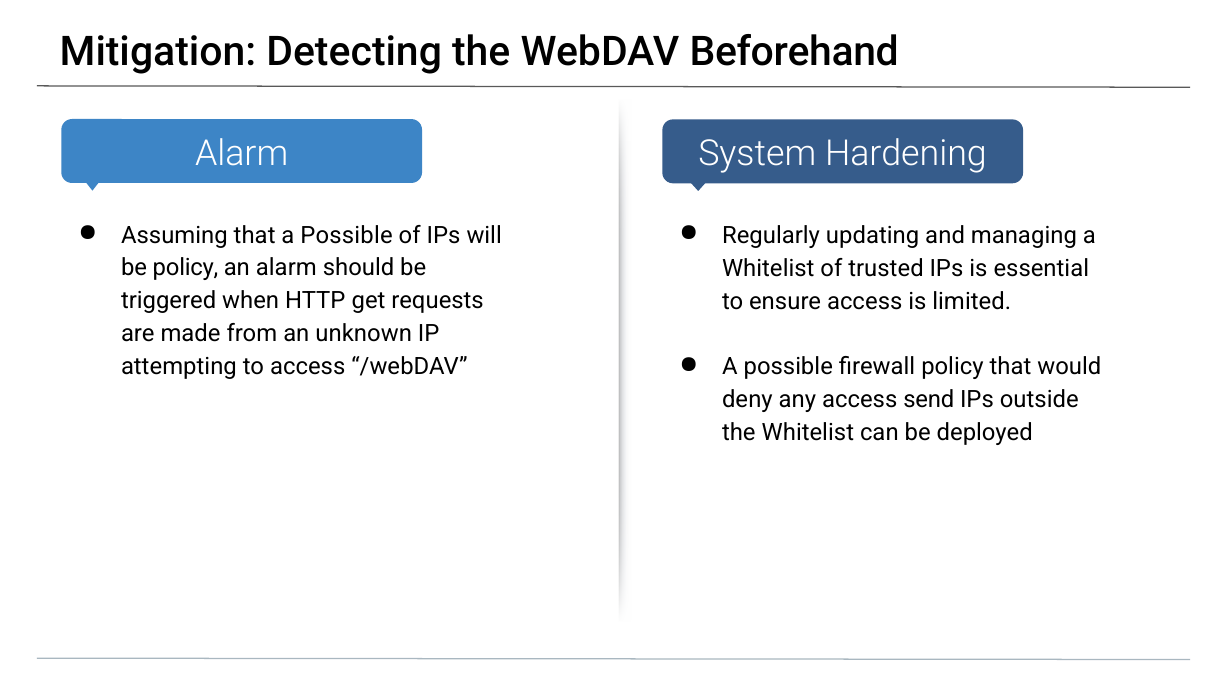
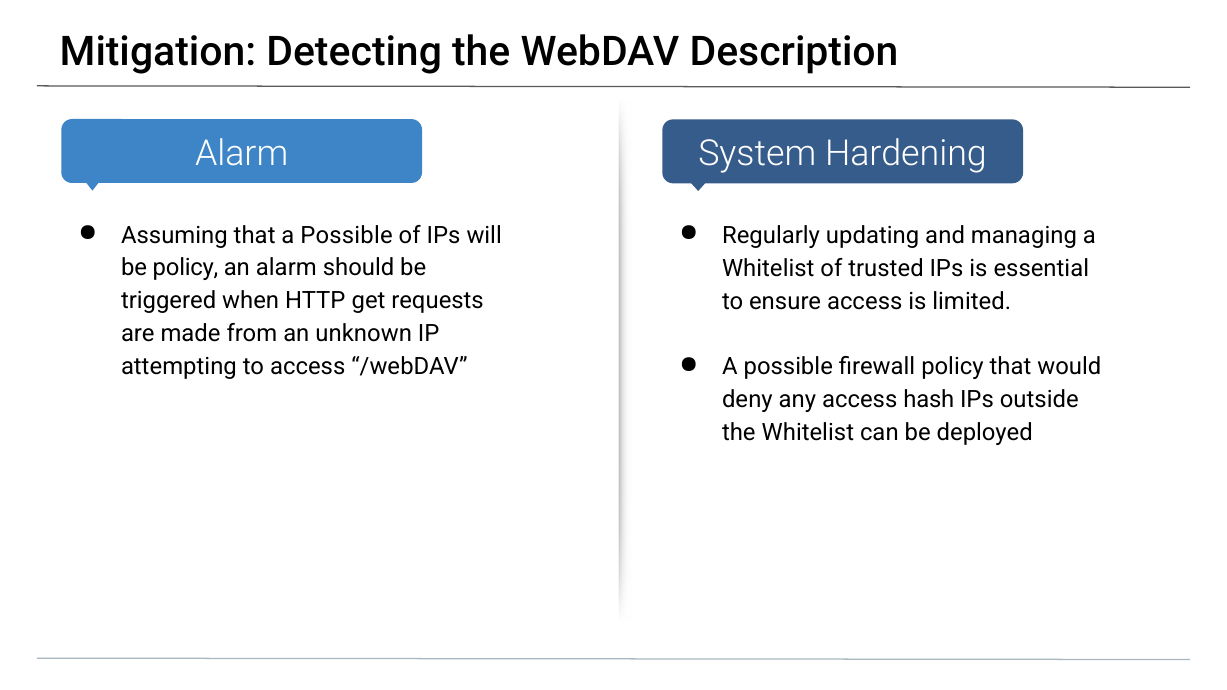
Beforehand: Beforehand -> Description
send: send -> hash
